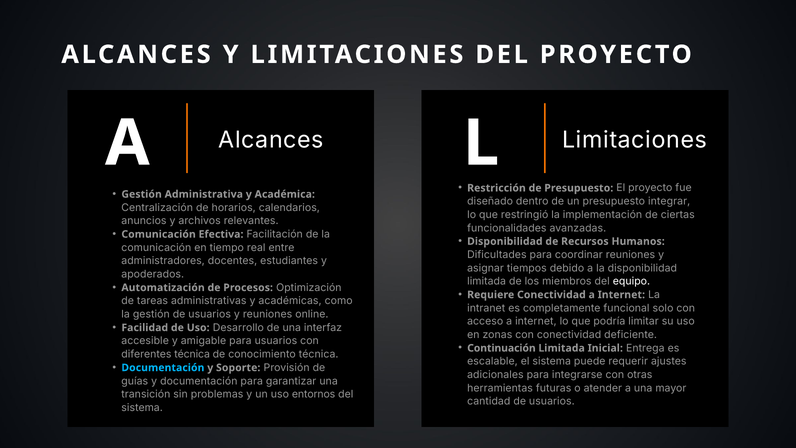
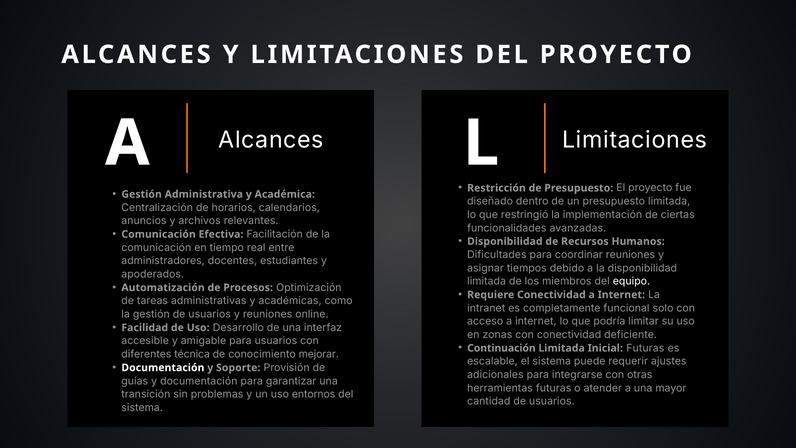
presupuesto integrar: integrar -> limitada
Inicial Entrega: Entrega -> Futuras
conocimiento técnica: técnica -> mejorar
Documentación at (163, 367) colour: light blue -> white
